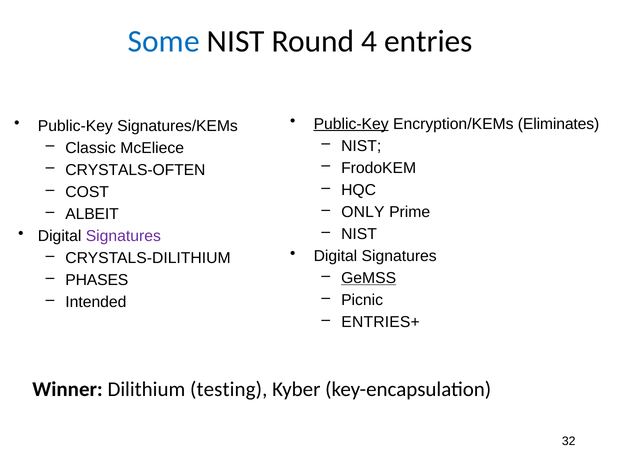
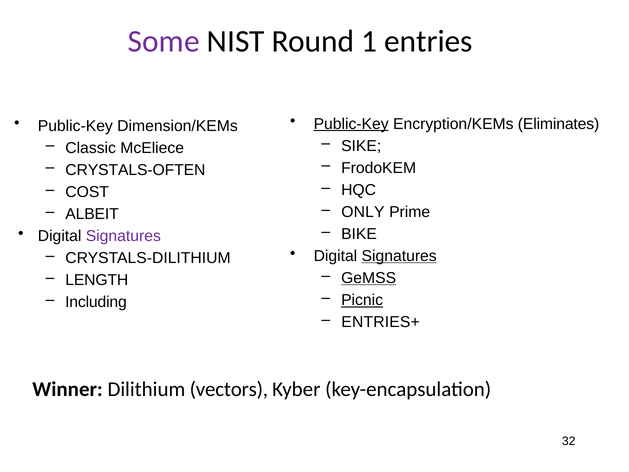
Some colour: blue -> purple
4: 4 -> 1
Signatures/KEMs: Signatures/KEMs -> Dimension/KEMs
NIST at (361, 146): NIST -> SIKE
NIST at (359, 234): NIST -> BIKE
Signatures at (399, 256) underline: none -> present
PHASES: PHASES -> LENGTH
Picnic underline: none -> present
Intended: Intended -> Including
testing: testing -> vectors
